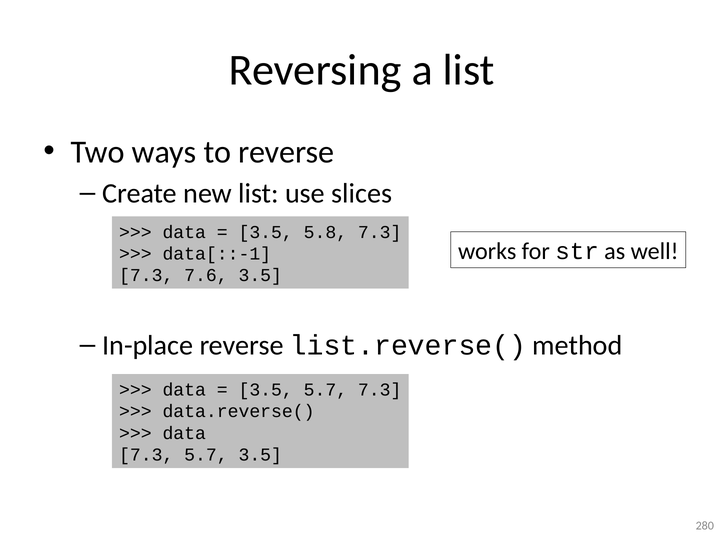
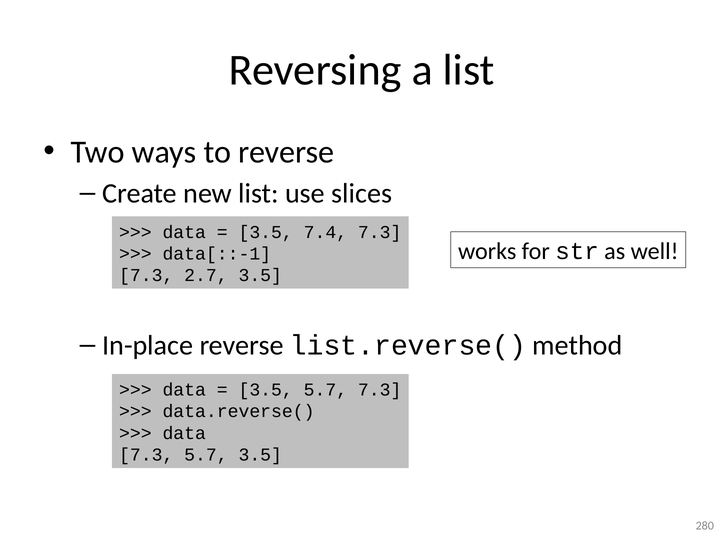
5.8: 5.8 -> 7.4
7.6: 7.6 -> 2.7
